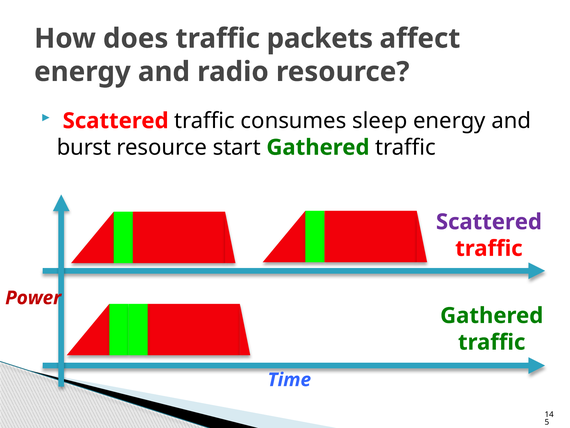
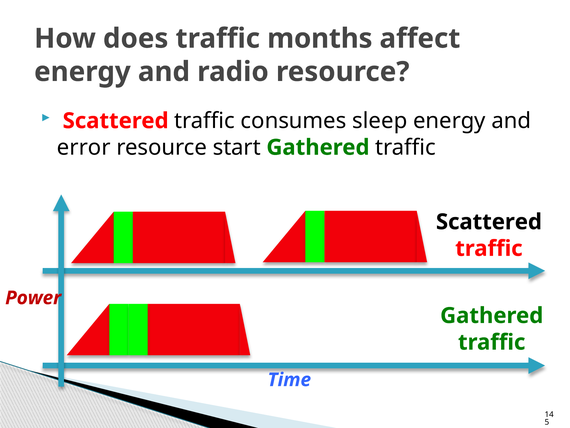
packets: packets -> months
burst: burst -> error
Scattered at (489, 222) colour: purple -> black
